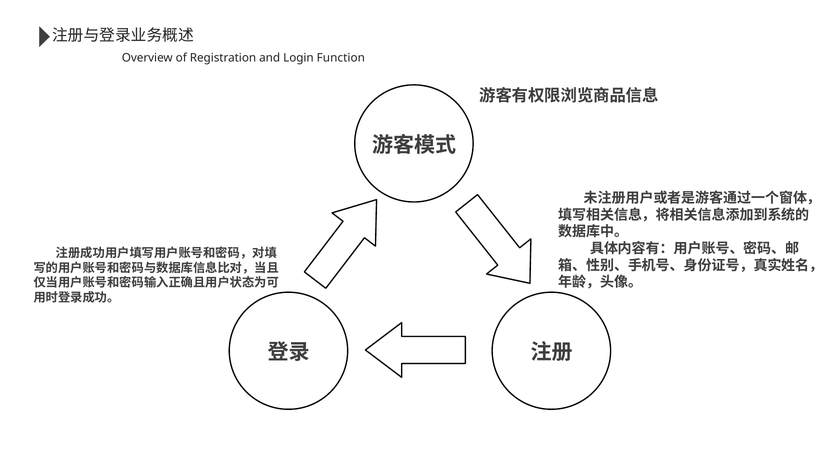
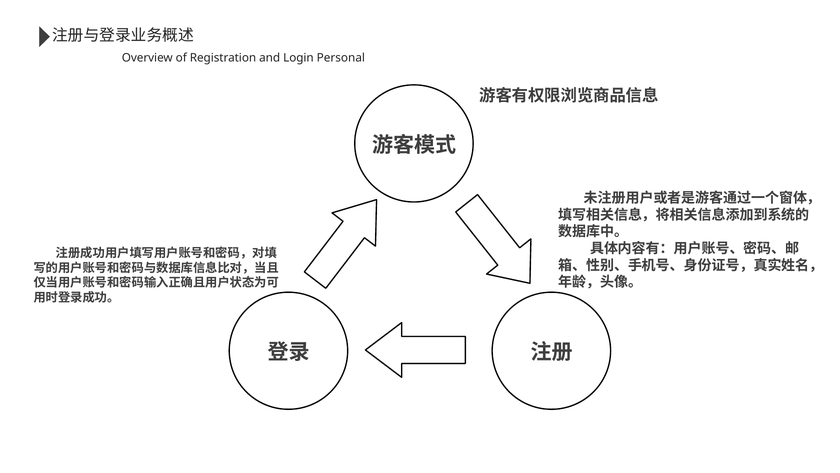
Function: Function -> Personal
